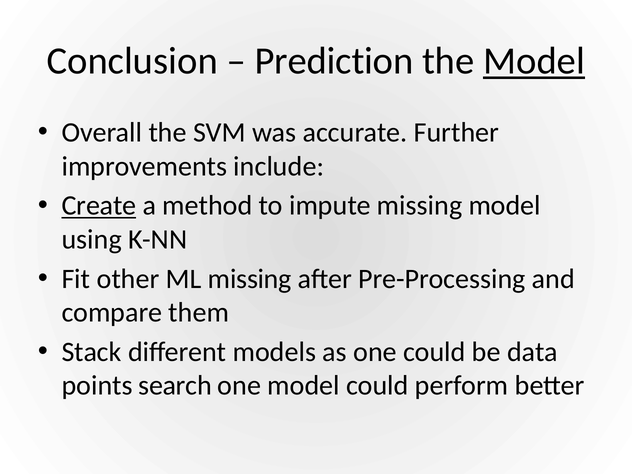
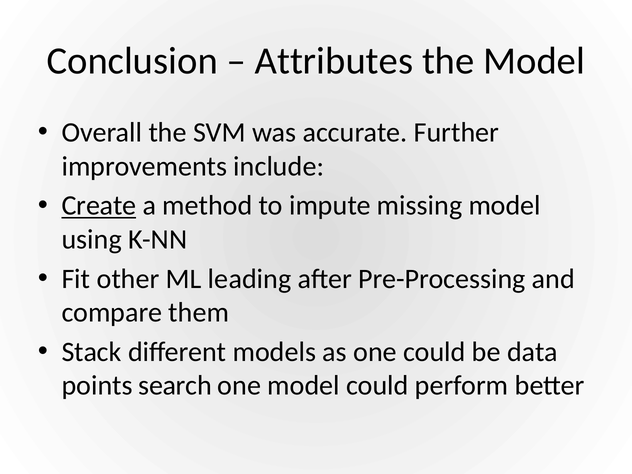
Prediction: Prediction -> Attributes
Model at (534, 61) underline: present -> none
ML missing: missing -> leading
